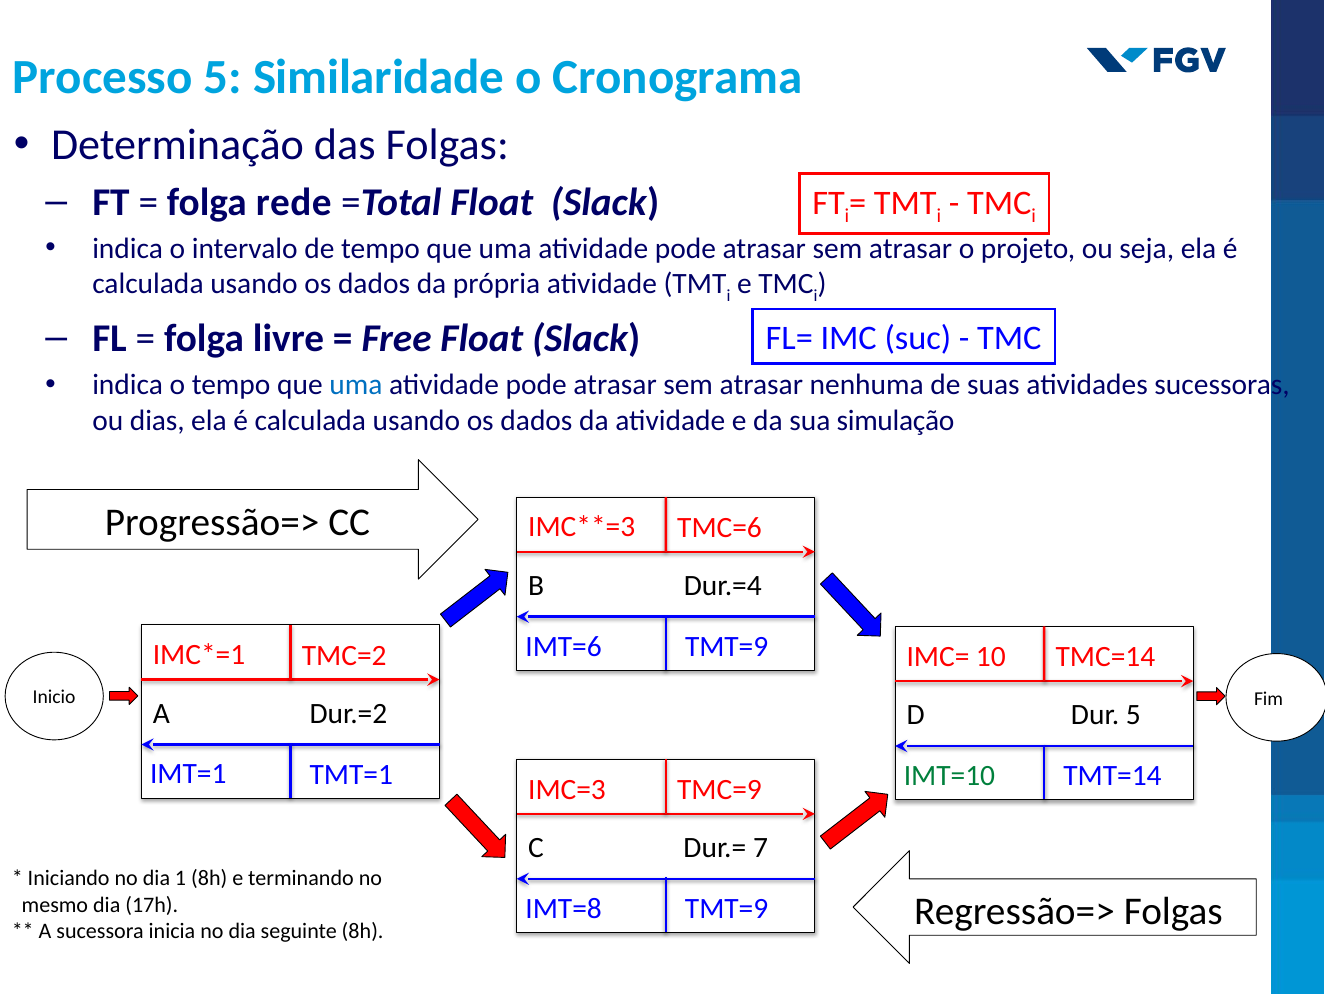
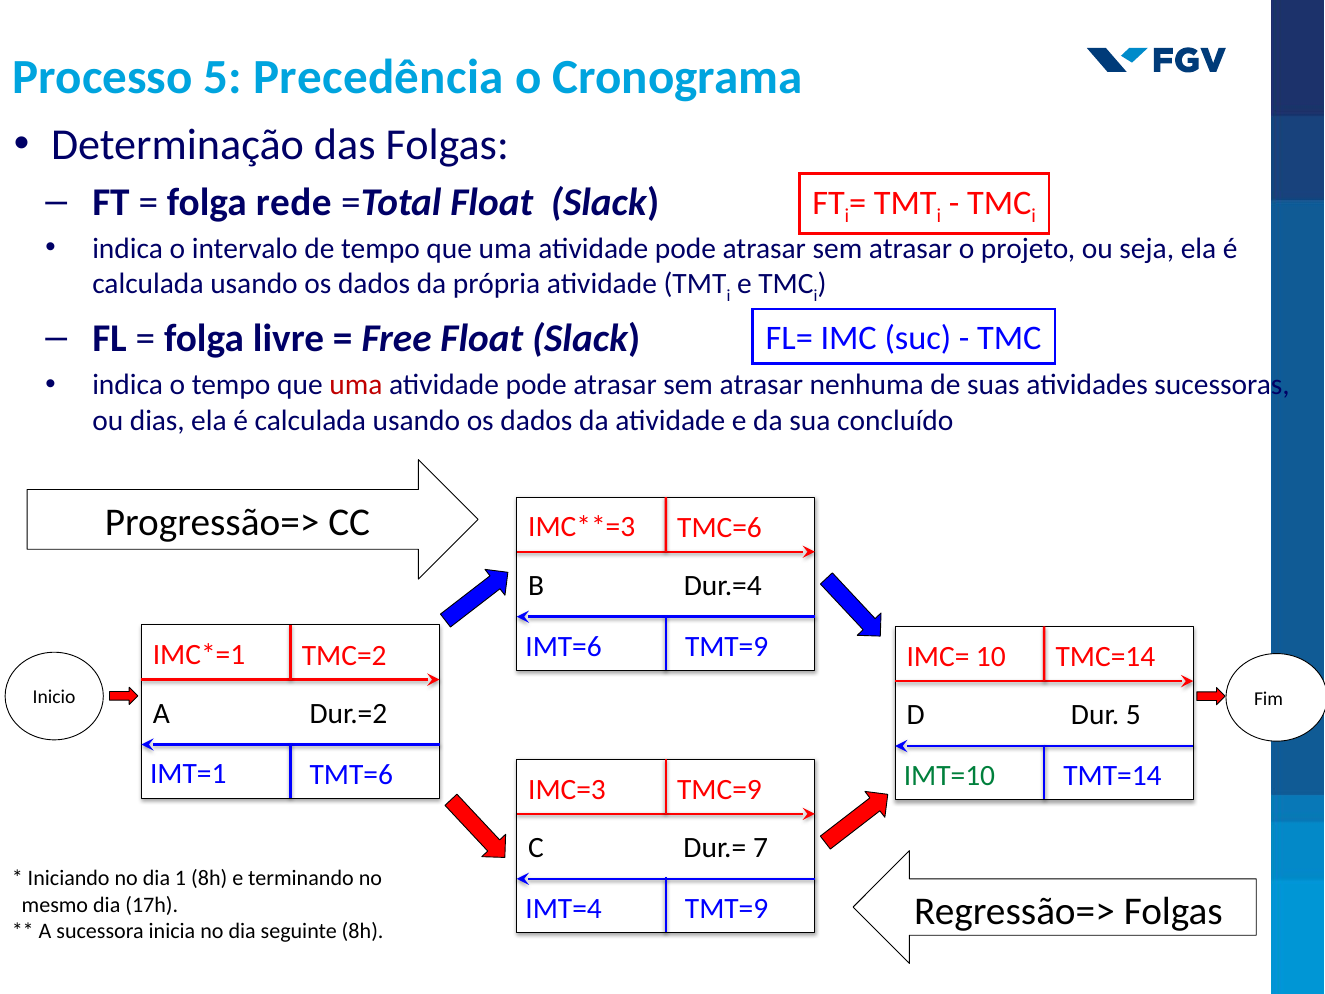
Similaridade: Similaridade -> Precedência
uma at (356, 385) colour: blue -> red
simulação: simulação -> concluído
TMT=1: TMT=1 -> TMT=6
IMT=8: IMT=8 -> IMT=4
